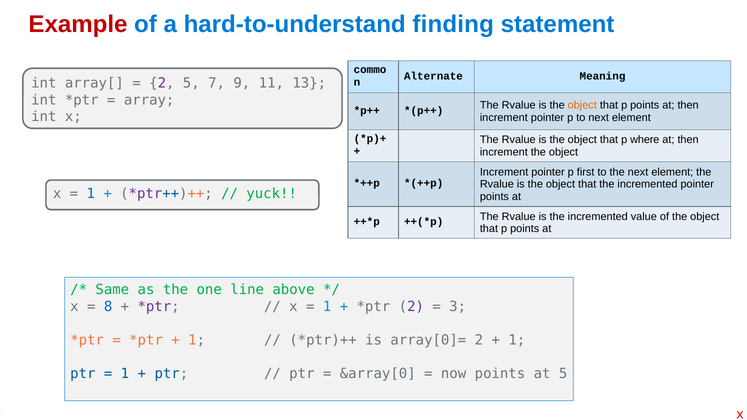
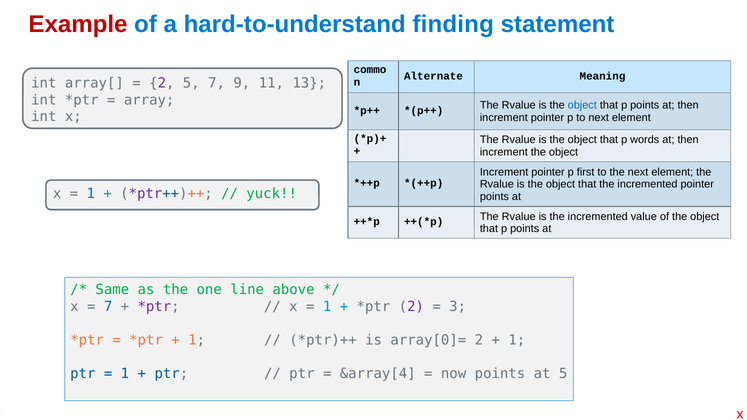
object at (582, 105) colour: orange -> blue
where: where -> words
8 at (108, 307): 8 -> 7
&array[0: &array[0 -> &array[4
